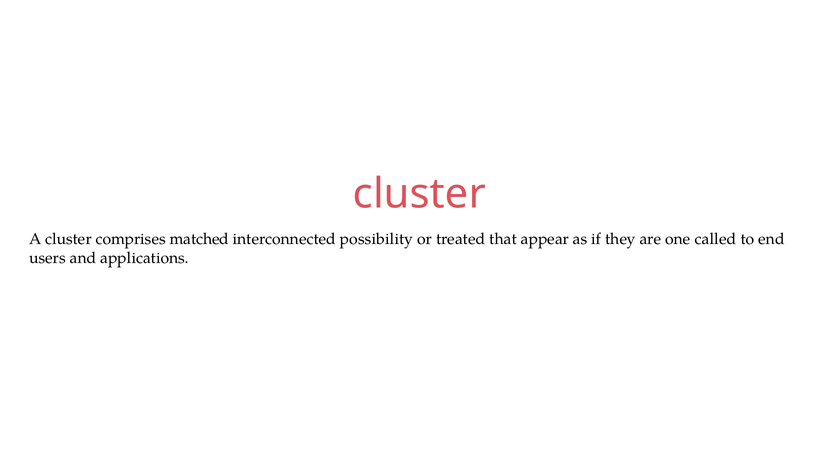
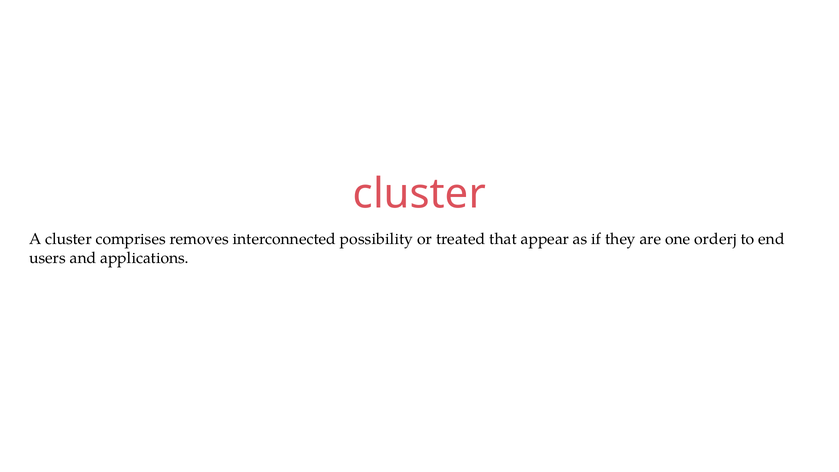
matched: matched -> removes
called: called -> orderj
